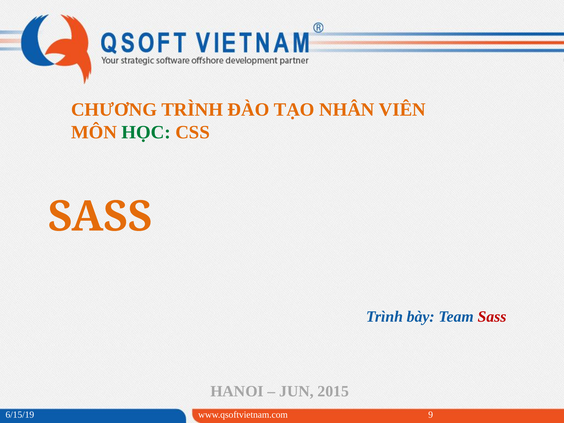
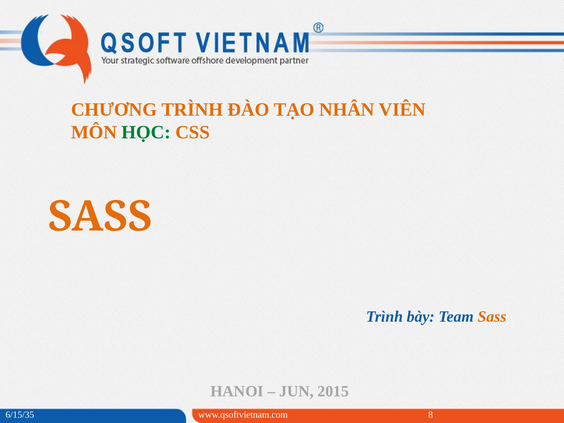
Sass at (492, 317) colour: red -> orange
6/15/19: 6/15/19 -> 6/15/35
9: 9 -> 8
